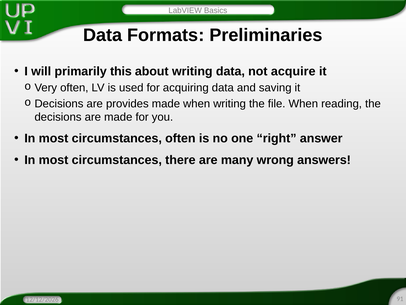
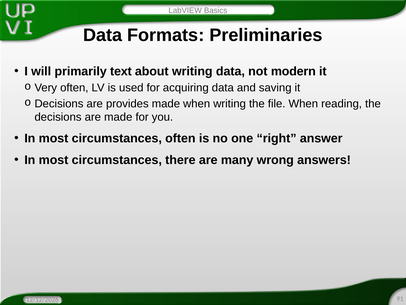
this: this -> text
acquire: acquire -> modern
